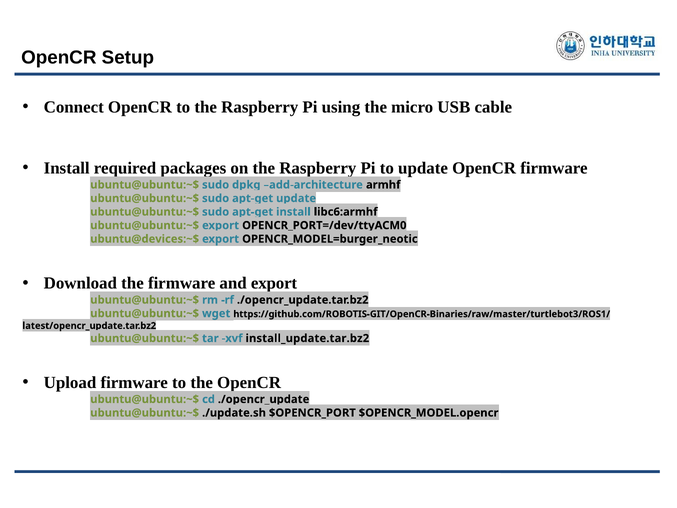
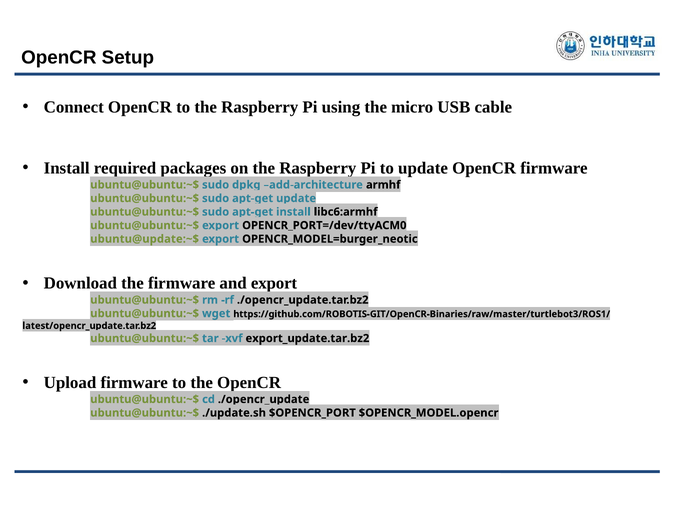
ubuntu@devices:~$: ubuntu@devices:~$ -> ubuntu@update:~$
install_update.tar.bz2: install_update.tar.bz2 -> export_update.tar.bz2
